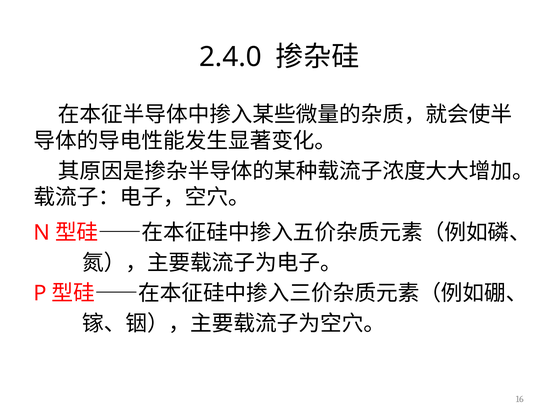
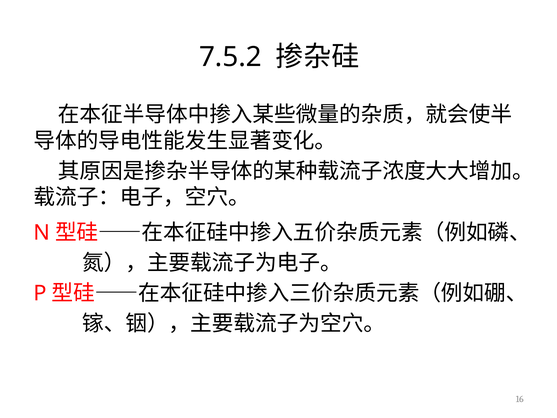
2.4.0: 2.4.0 -> 7.5.2
